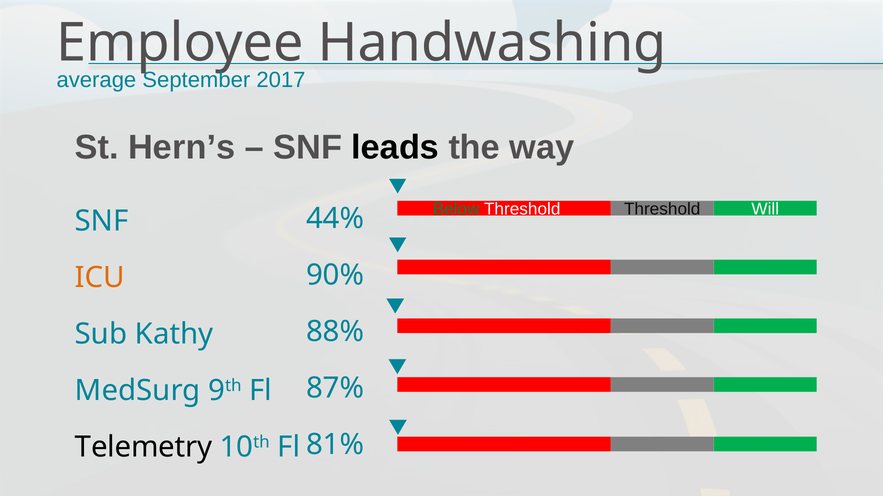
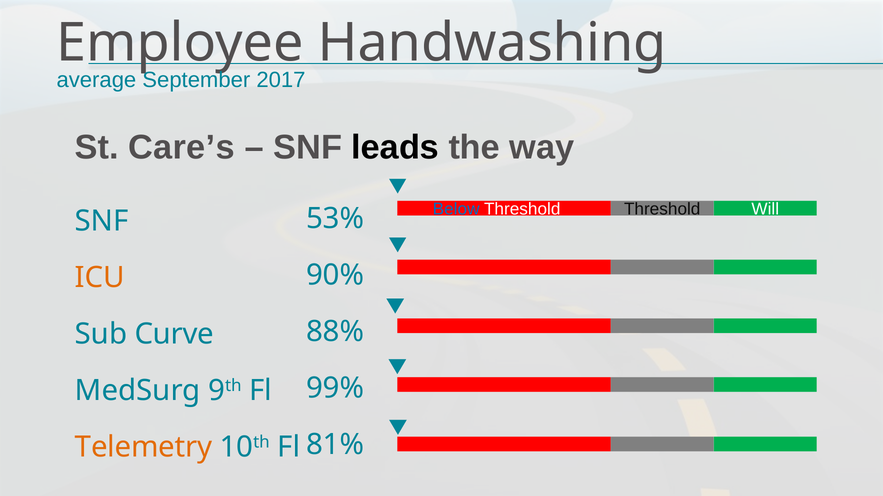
Hern’s: Hern’s -> Care’s
Below colour: green -> blue
44%: 44% -> 53%
Kathy: Kathy -> Curve
87%: 87% -> 99%
Telemetry colour: black -> orange
